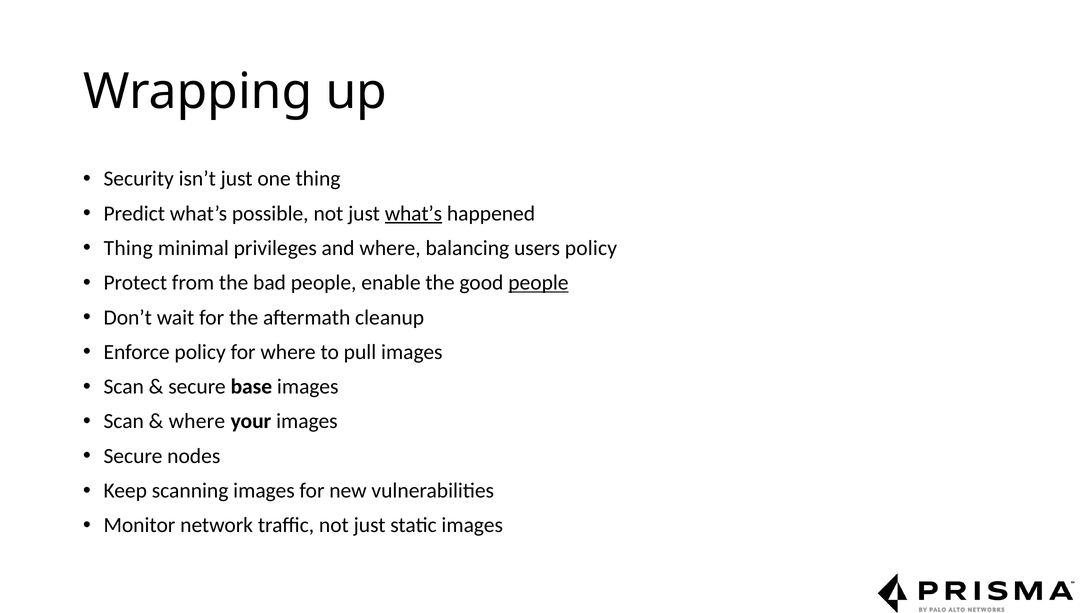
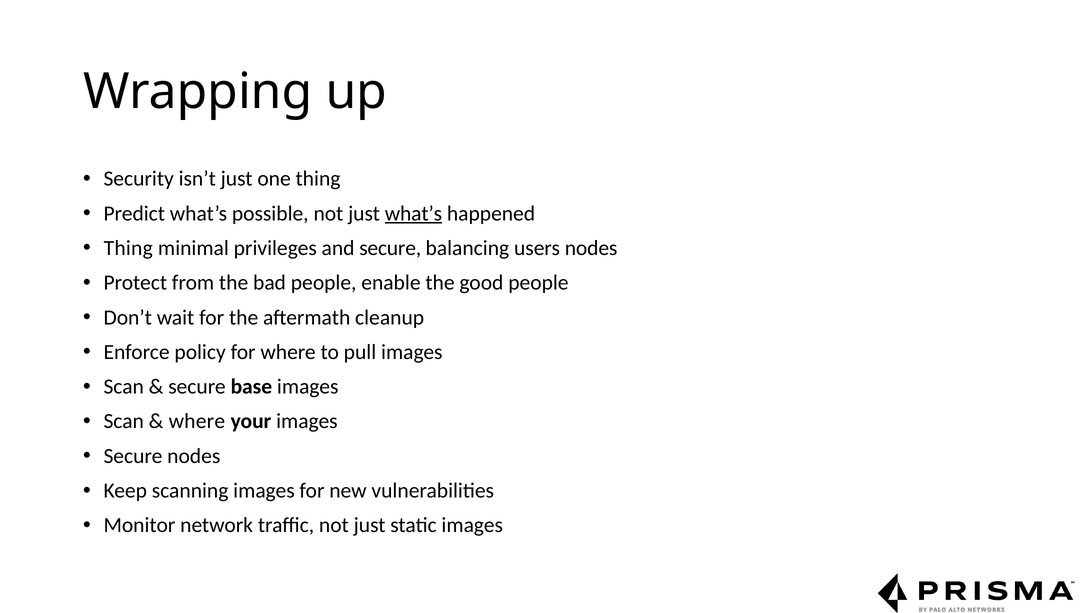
and where: where -> secure
users policy: policy -> nodes
people at (538, 283) underline: present -> none
